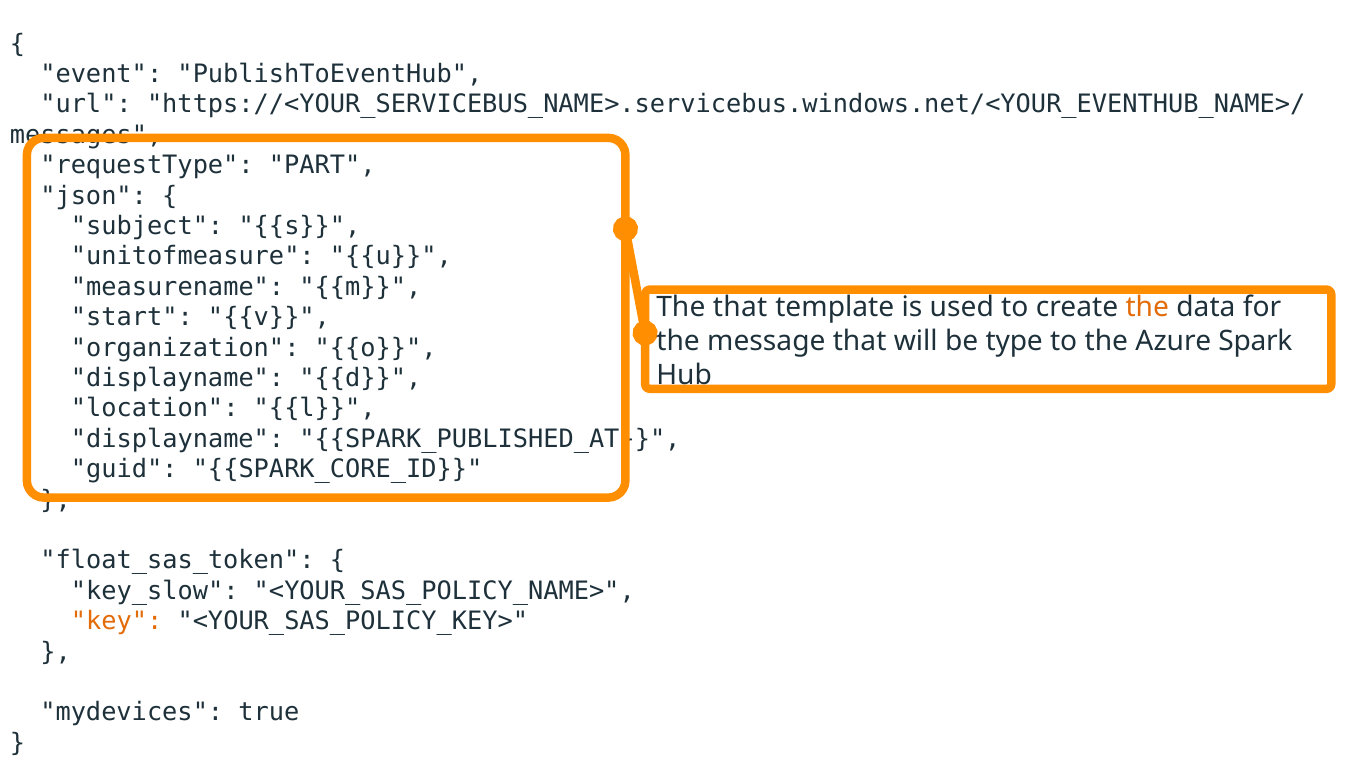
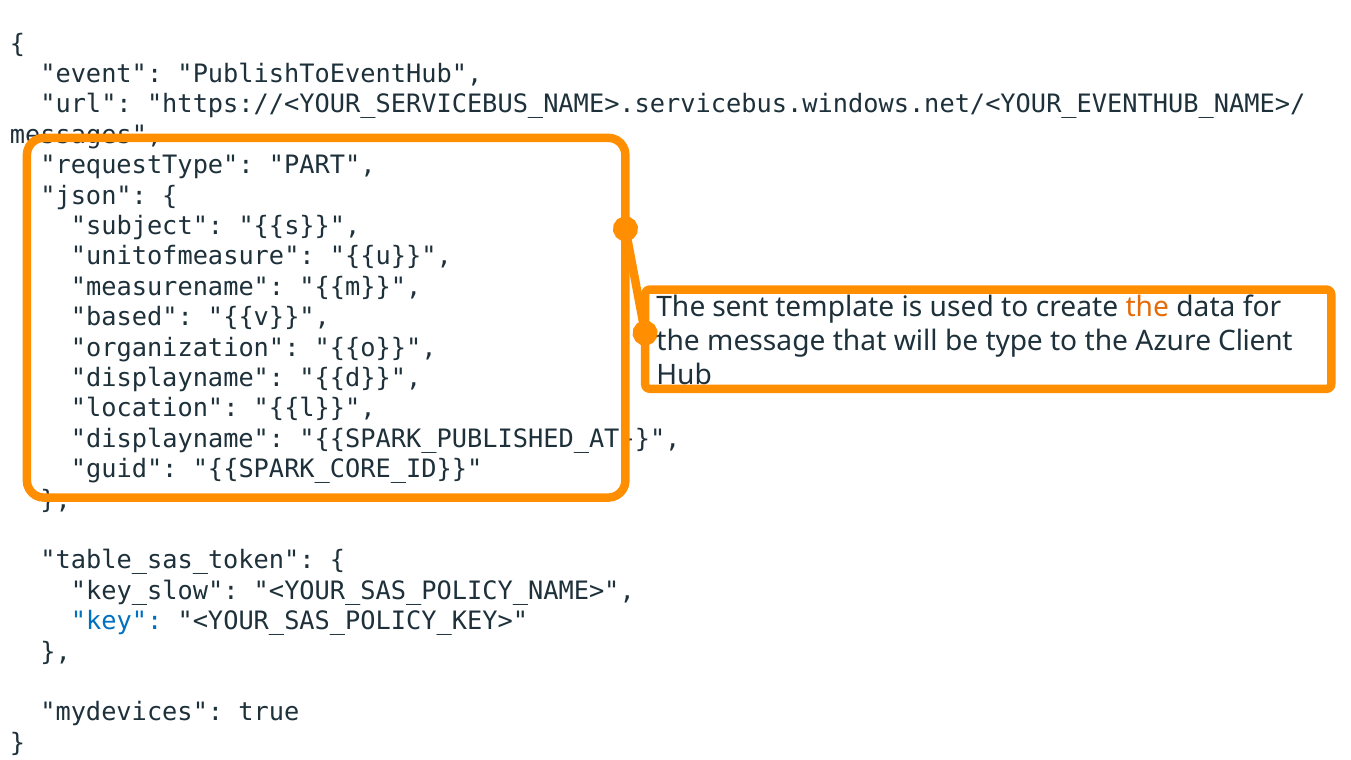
The that: that -> sent
start: start -> based
Spark: Spark -> Client
float_sas_token: float_sas_token -> table_sas_token
key colour: orange -> blue
